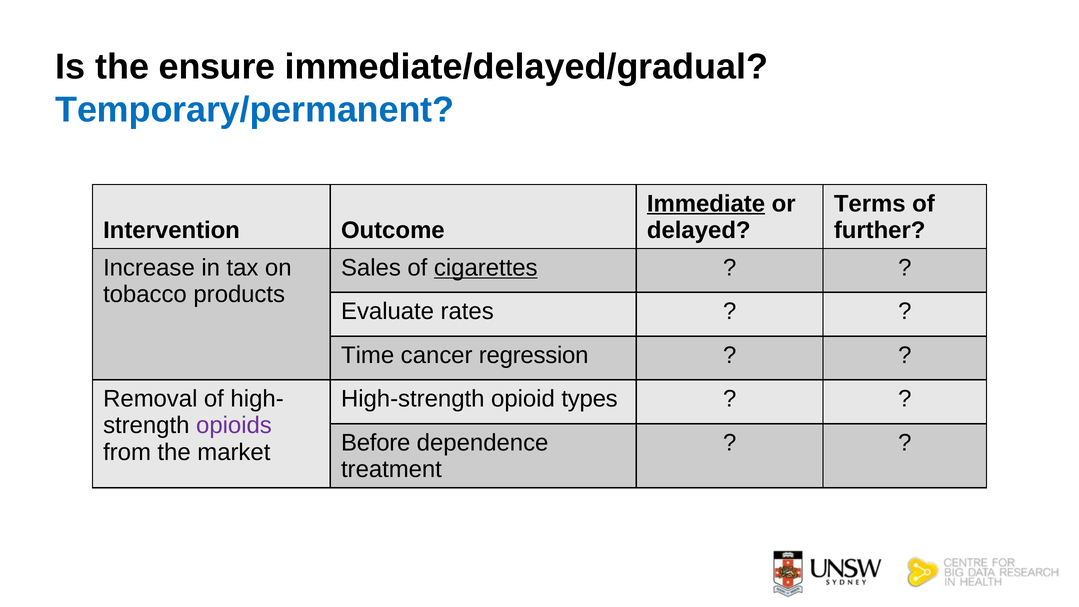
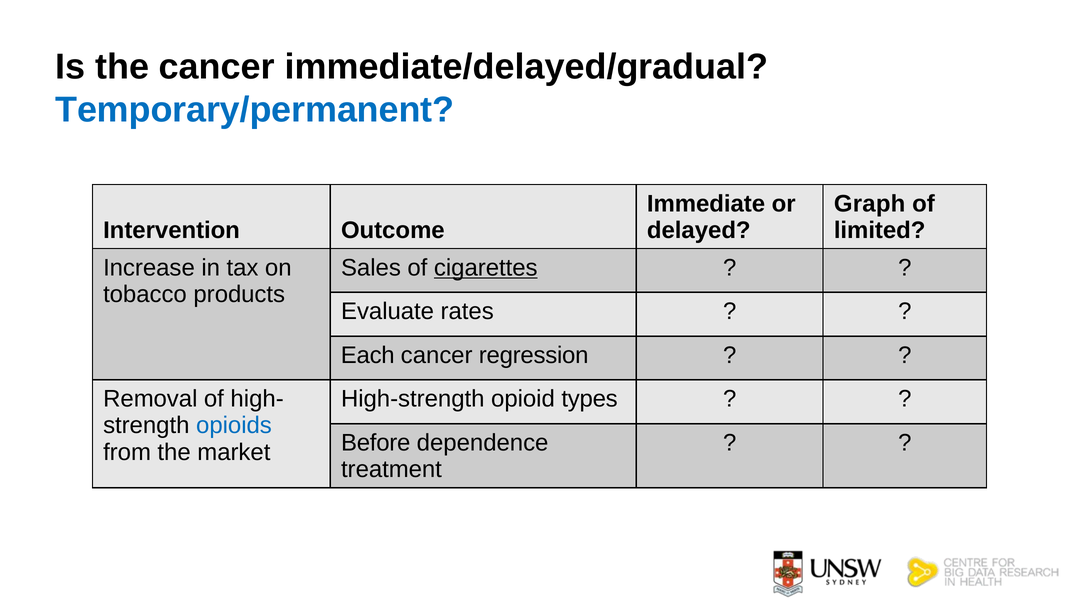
the ensure: ensure -> cancer
Immediate underline: present -> none
Terms: Terms -> Graph
further: further -> limited
Time: Time -> Each
opioids colour: purple -> blue
